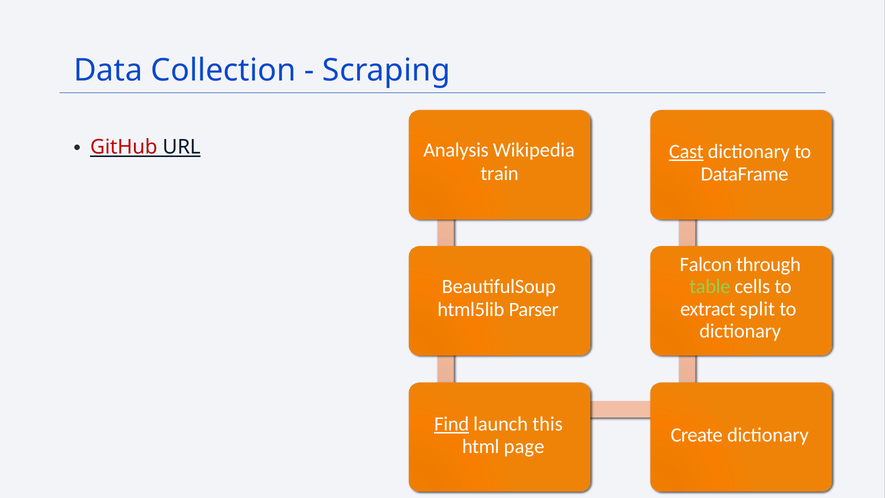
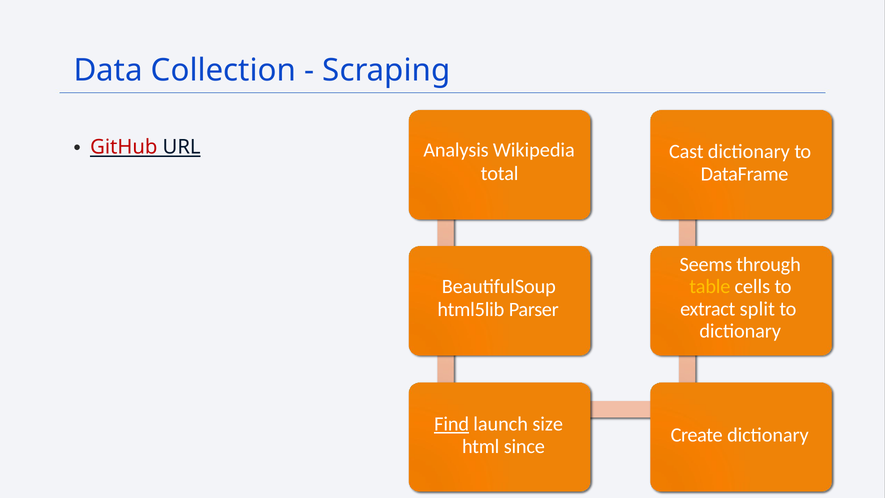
Cast underline: present -> none
train: train -> total
Falcon: Falcon -> Seems
table colour: light green -> yellow
this: this -> size
page: page -> since
